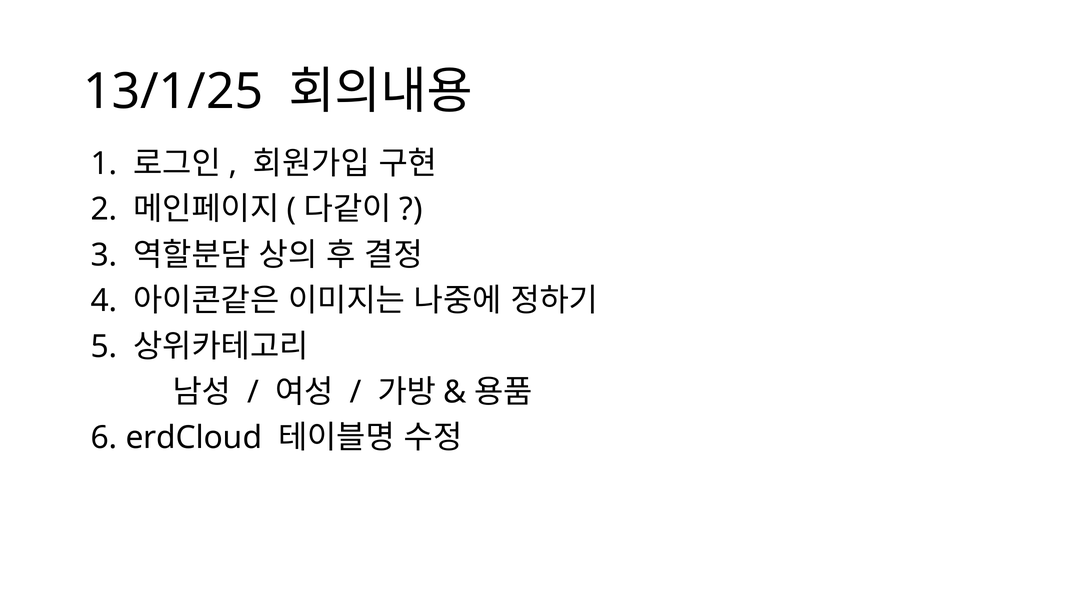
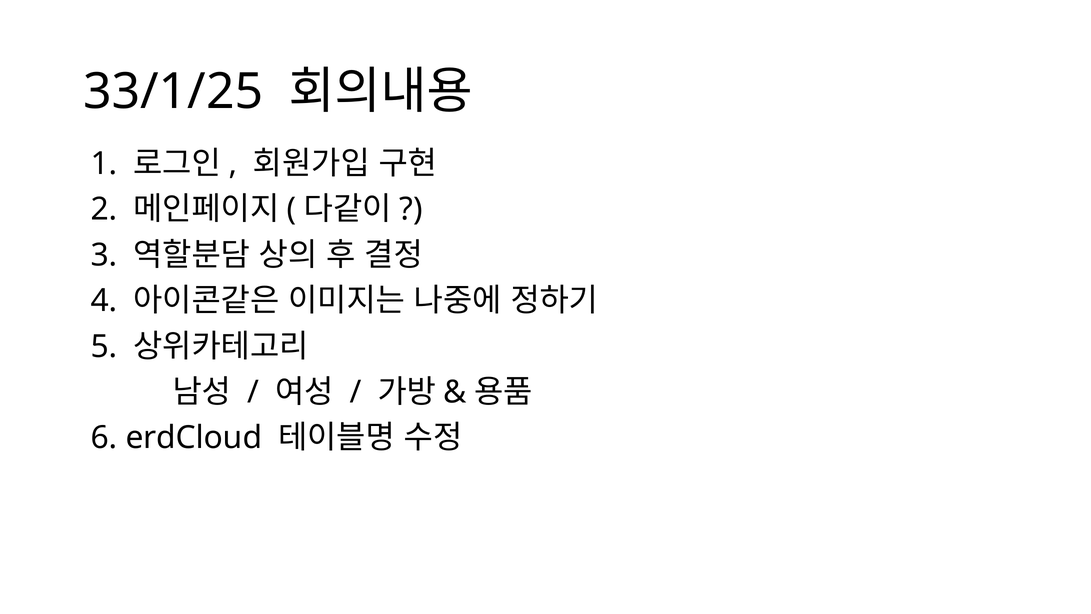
13/1/25: 13/1/25 -> 33/1/25
